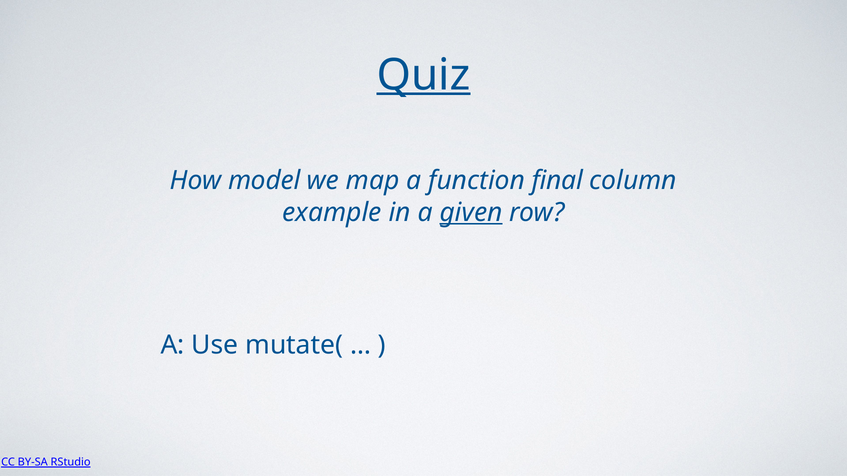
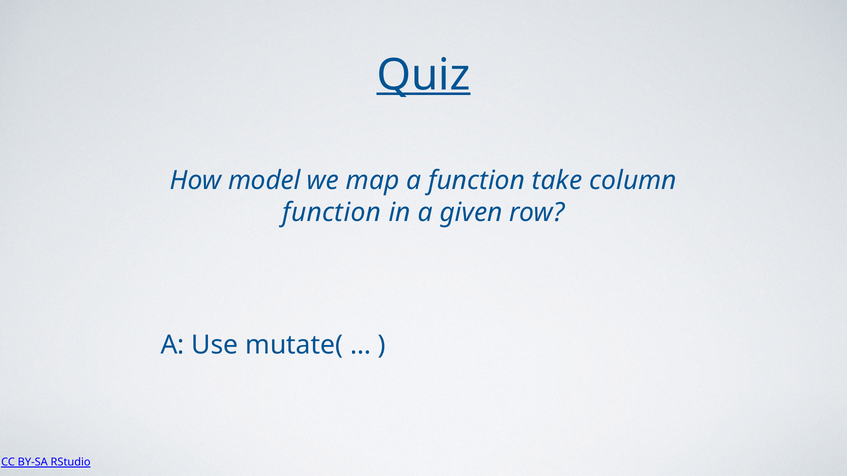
final: final -> take
example at (332, 212): example -> function
given underline: present -> none
